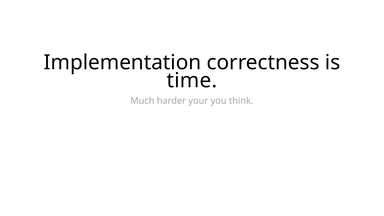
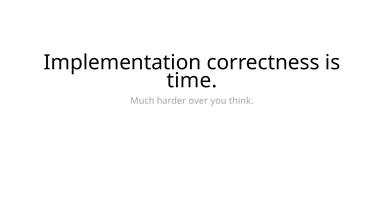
your: your -> over
